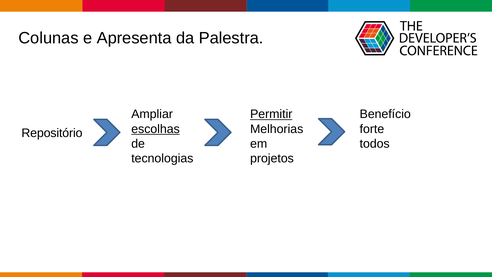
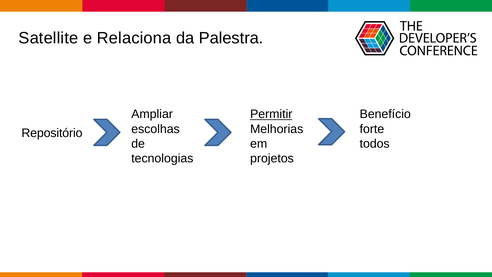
Colunas: Colunas -> Satellite
Apresenta: Apresenta -> Relaciona
escolhas underline: present -> none
